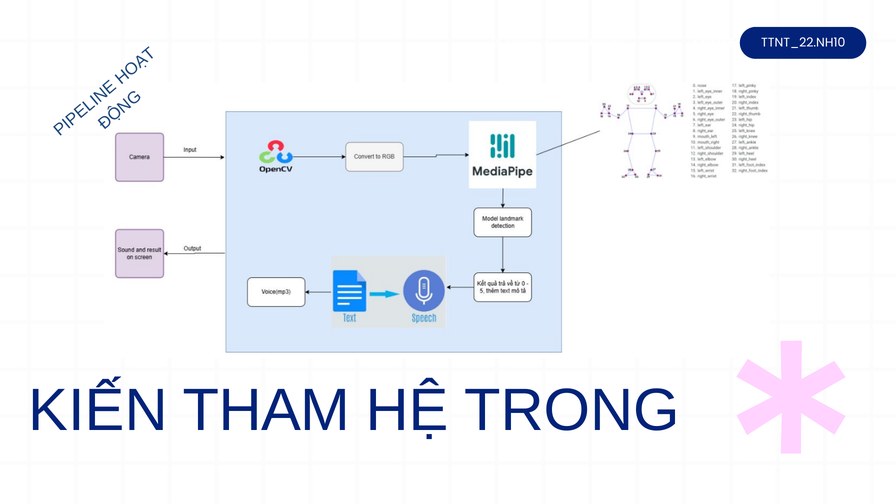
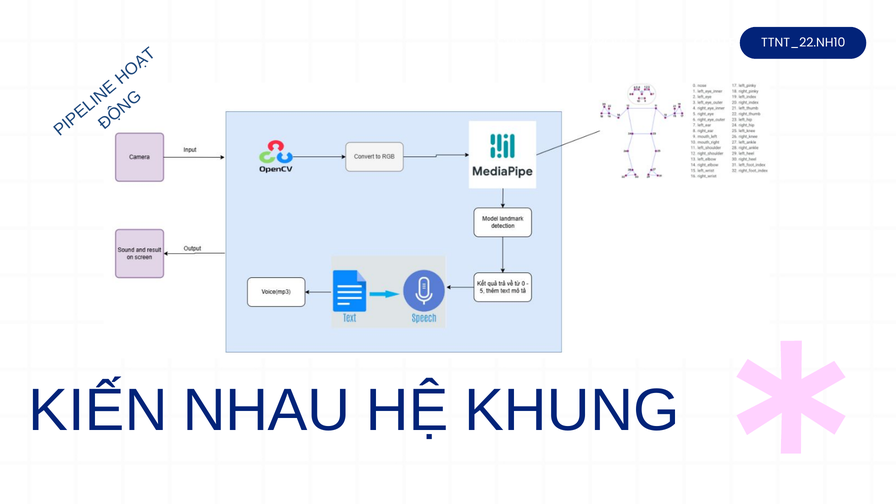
THAM: THAM -> NHAU
TRONG: TRONG -> KHUNG
